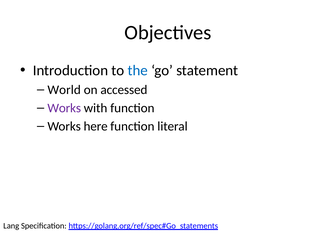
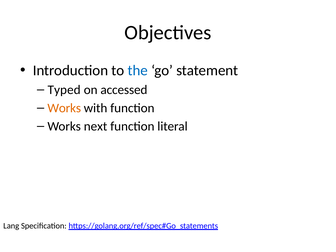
World: World -> Typed
Works at (64, 108) colour: purple -> orange
here: here -> next
